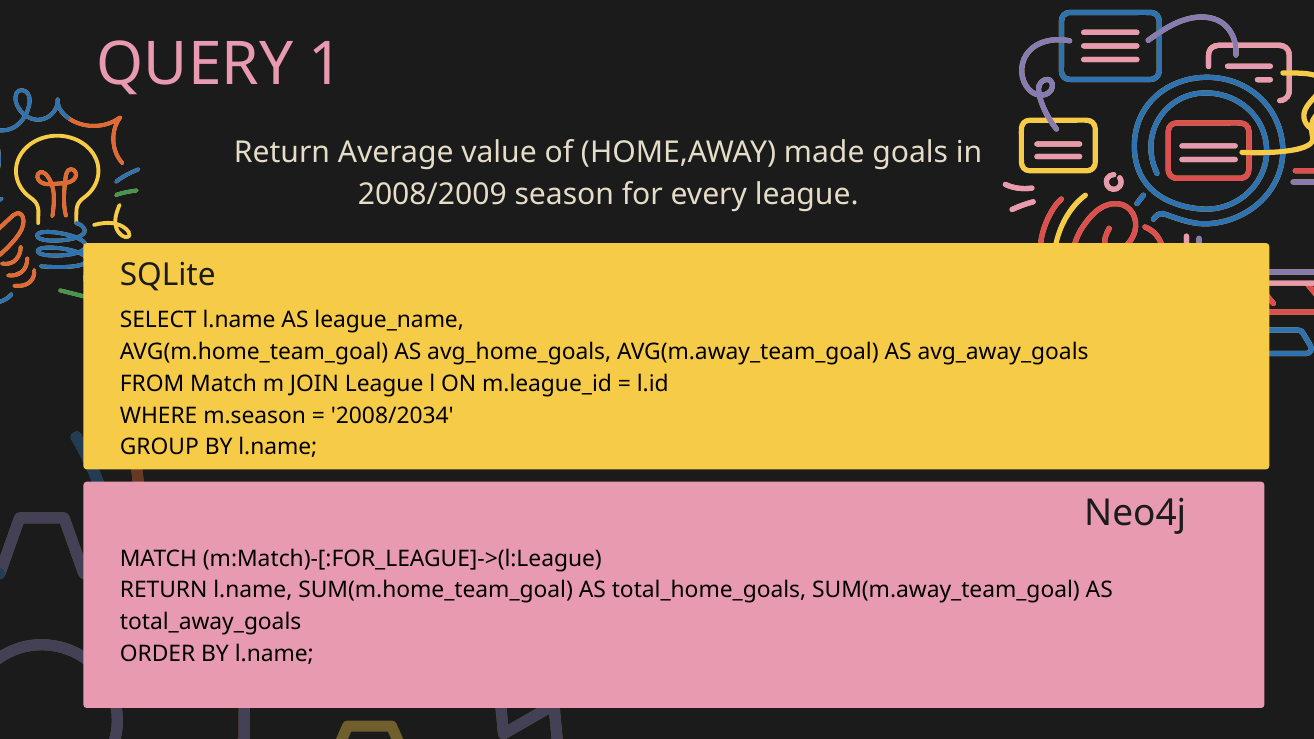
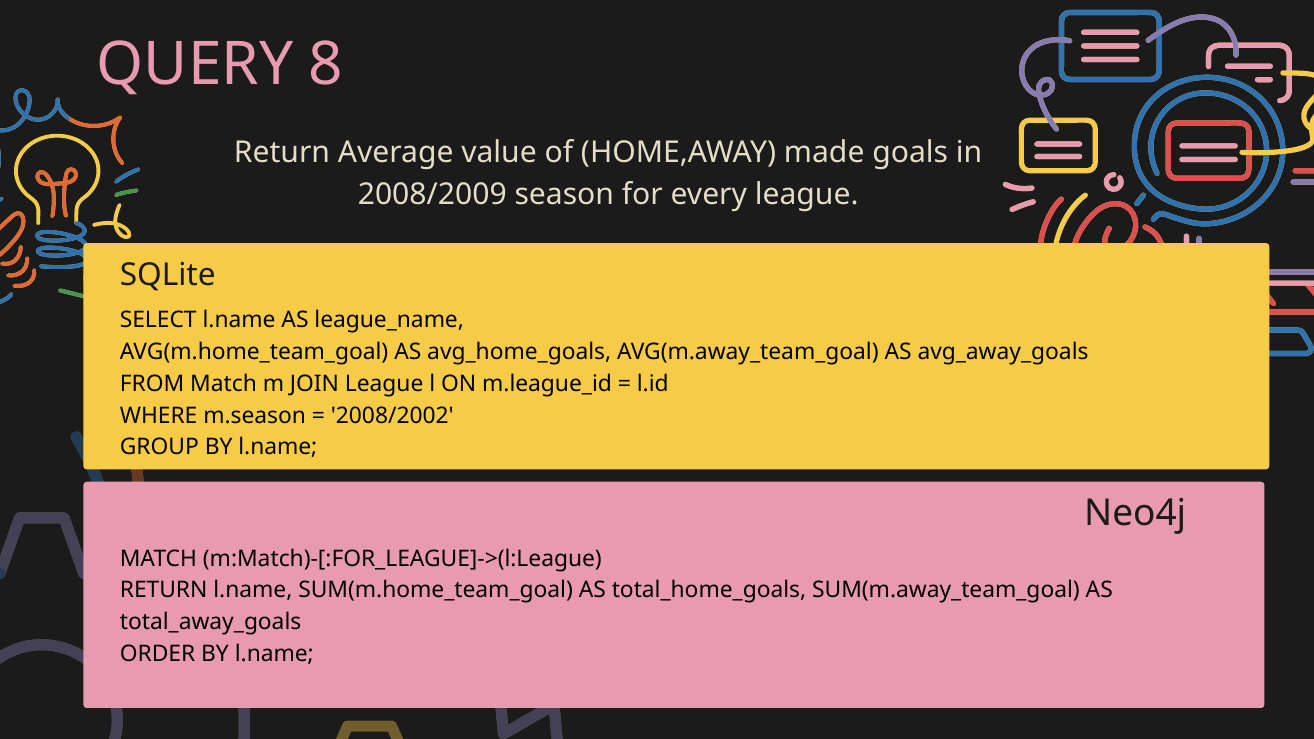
1: 1 -> 8
2008/2034: 2008/2034 -> 2008/2002
